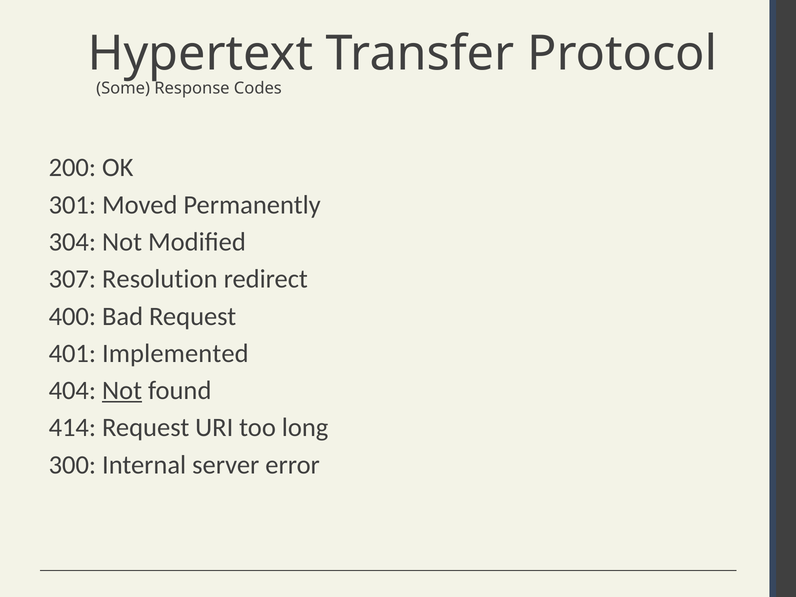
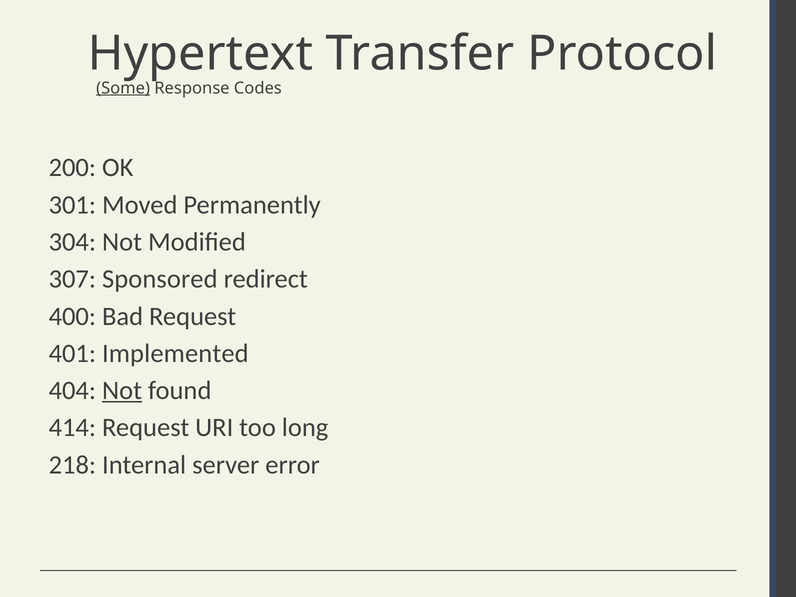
Some underline: none -> present
Resolution: Resolution -> Sponsored
300: 300 -> 218
